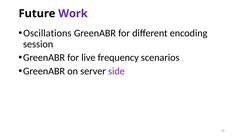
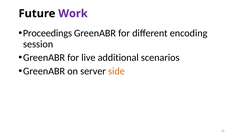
Oscillations: Oscillations -> Proceedings
frequency: frequency -> additional
side colour: purple -> orange
